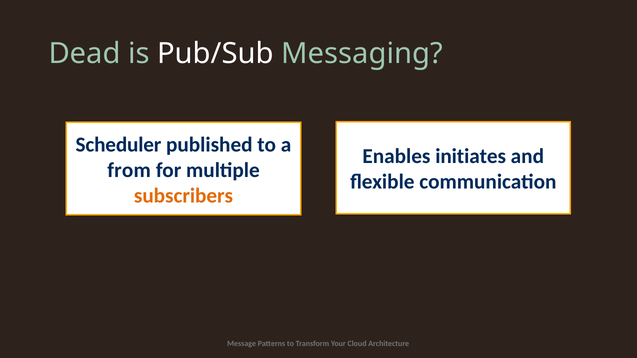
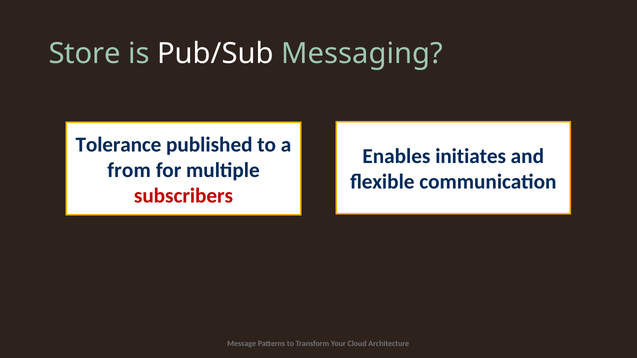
Dead: Dead -> Store
Scheduler: Scheduler -> Tolerance
subscribers colour: orange -> red
